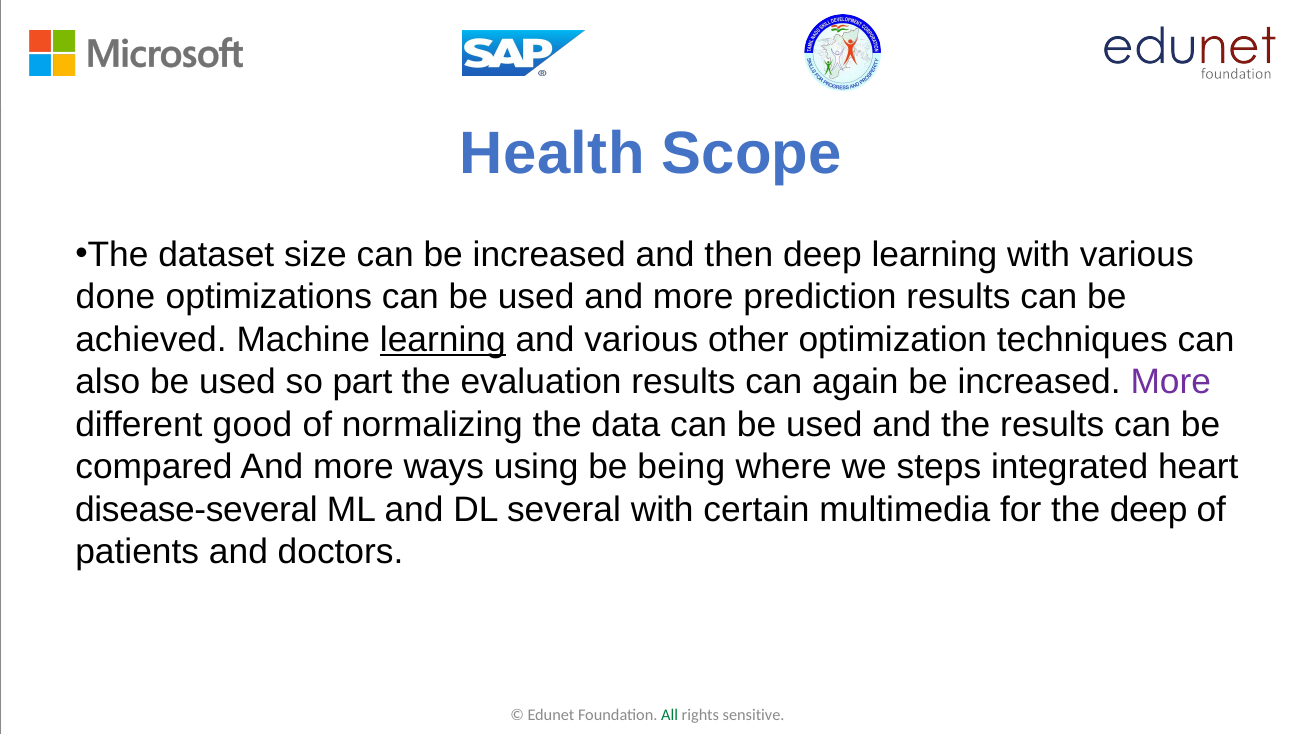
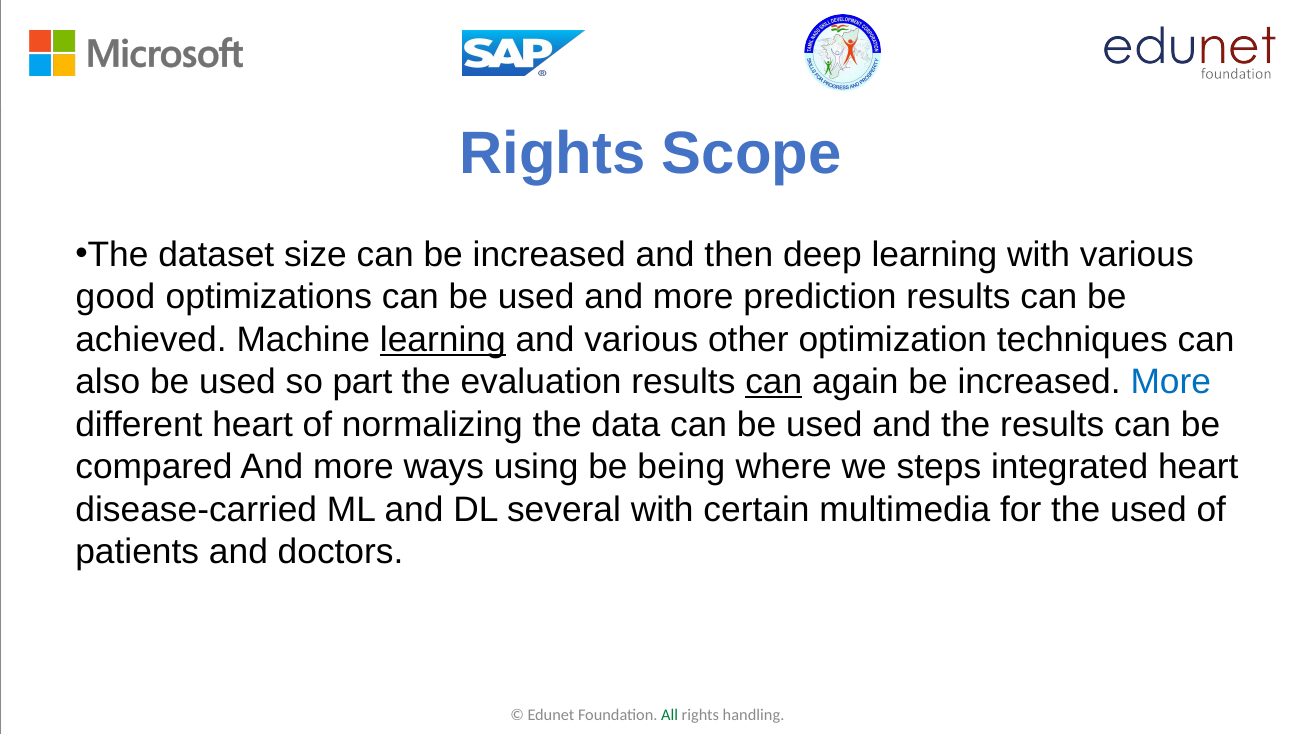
Health at (552, 154): Health -> Rights
done: done -> good
can at (774, 382) underline: none -> present
More at (1171, 382) colour: purple -> blue
different good: good -> heart
disease-several: disease-several -> disease-carried
the deep: deep -> used
sensitive: sensitive -> handling
